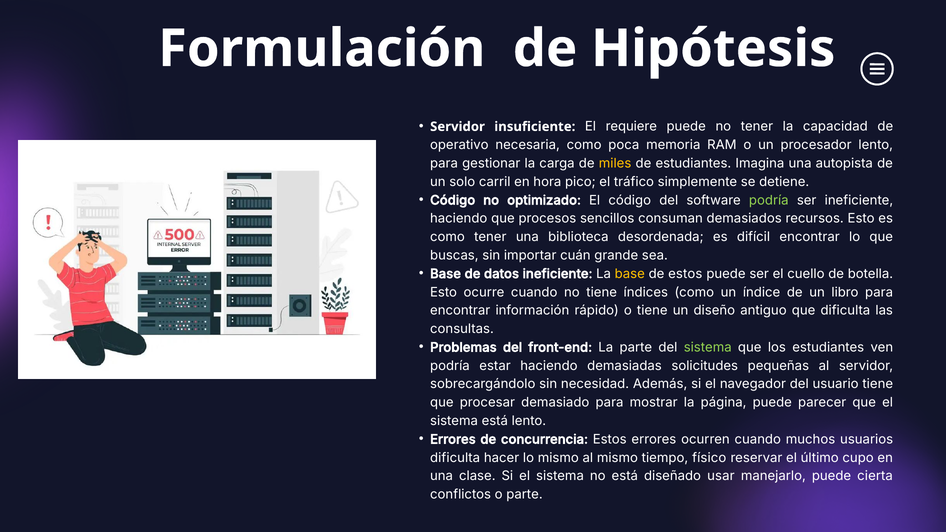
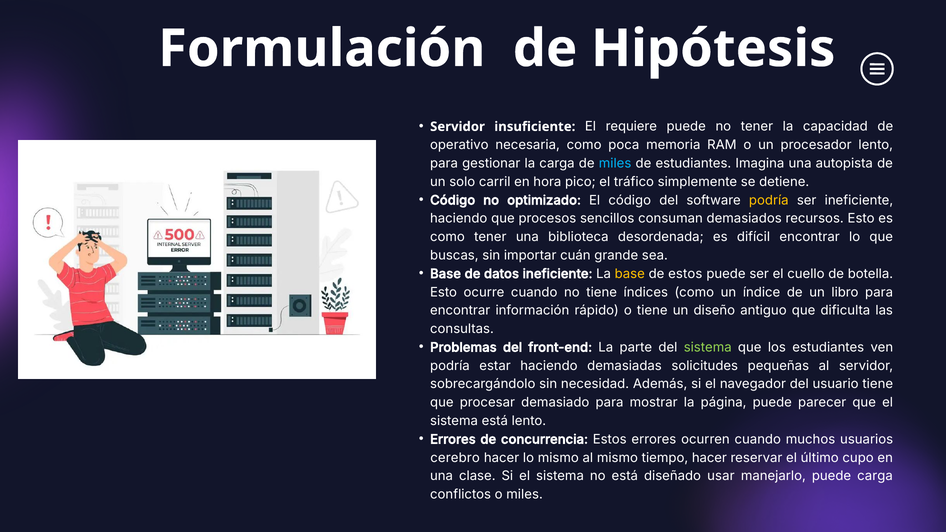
miles at (615, 163) colour: yellow -> light blue
podría at (769, 200) colour: light green -> yellow
dificulta at (455, 458): dificulta -> cerebro
tiempo físico: físico -> hacer
puede cierta: cierta -> carga
o parte: parte -> miles
